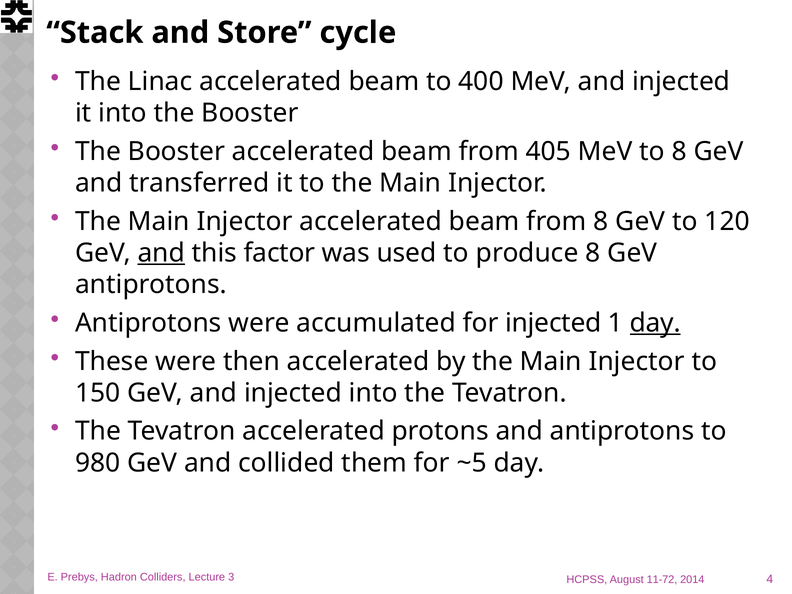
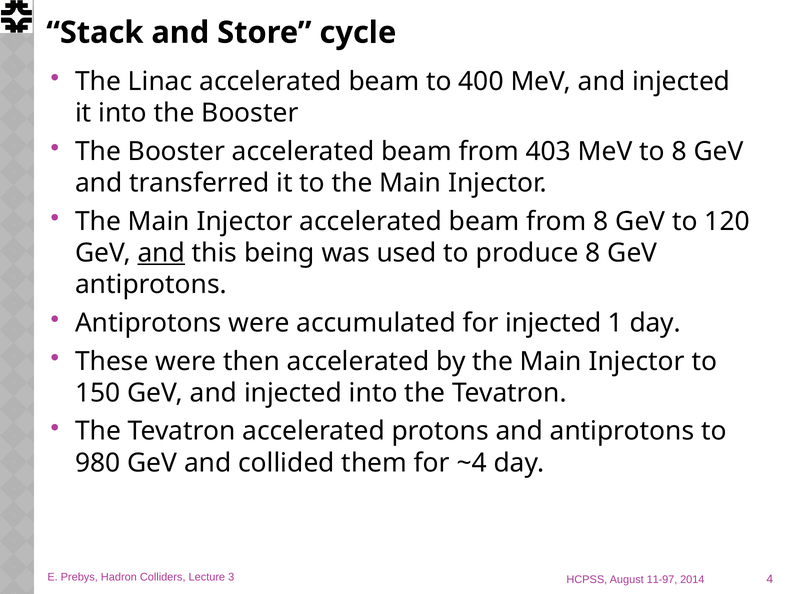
405: 405 -> 403
factor: factor -> being
day at (655, 323) underline: present -> none
~5: ~5 -> ~4
11-72: 11-72 -> 11-97
